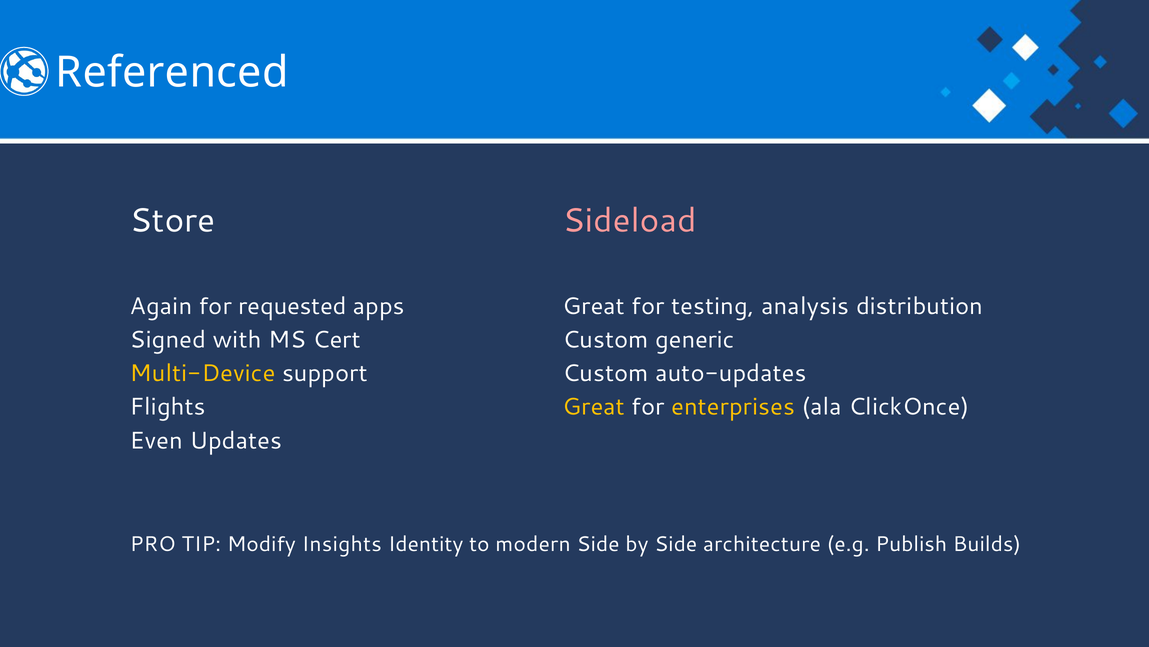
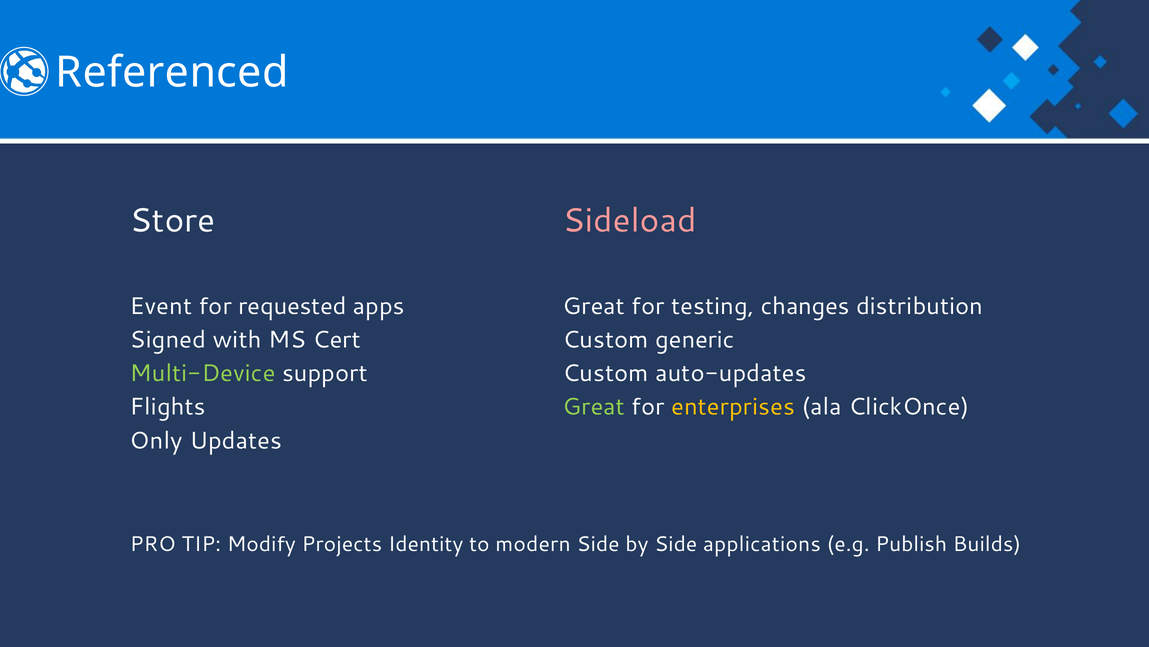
Again: Again -> Event
analysis: analysis -> changes
Multi-Device colour: yellow -> light green
Great at (594, 407) colour: yellow -> light green
Even: Even -> Only
Insights: Insights -> Projects
architecture: architecture -> applications
